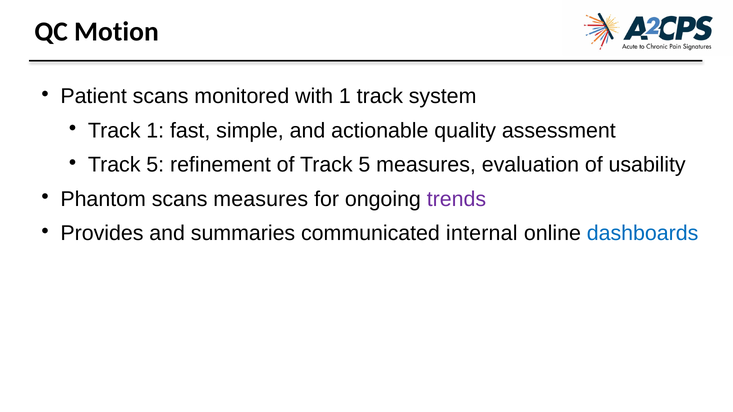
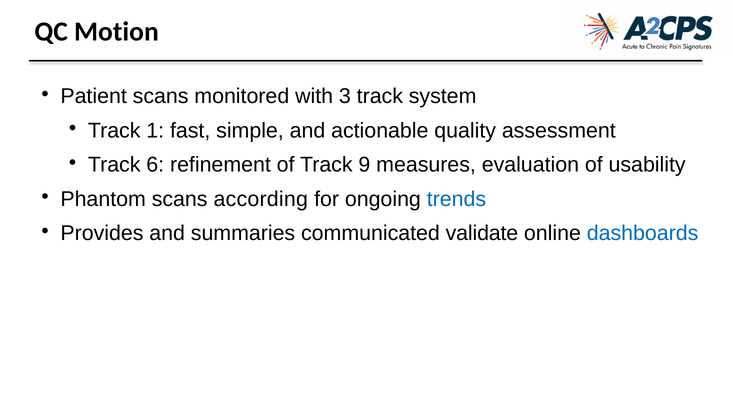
with 1: 1 -> 3
5 at (155, 165): 5 -> 6
of Track 5: 5 -> 9
scans measures: measures -> according
trends colour: purple -> blue
internal: internal -> validate
